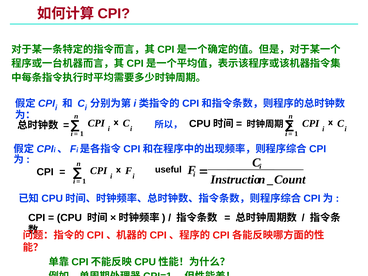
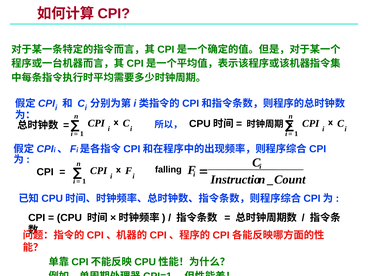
useful: useful -> falling
